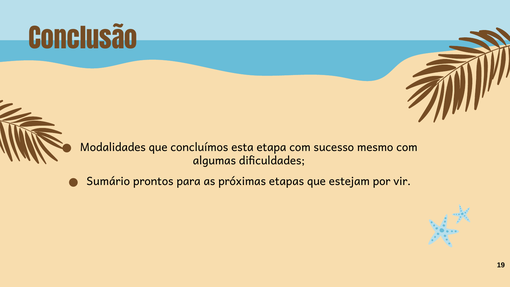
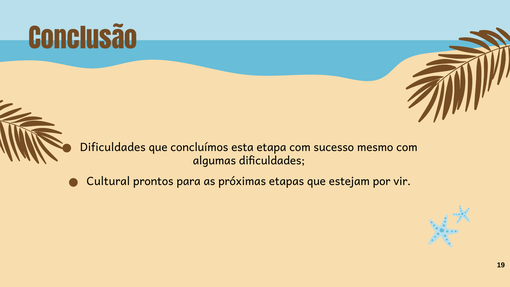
Modalidades at (113, 147): Modalidades -> Dificuldades
Sumário: Sumário -> Cultural
